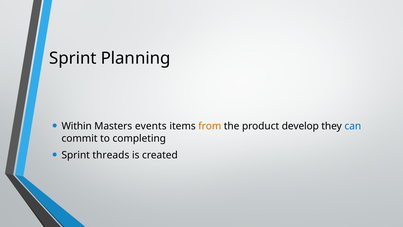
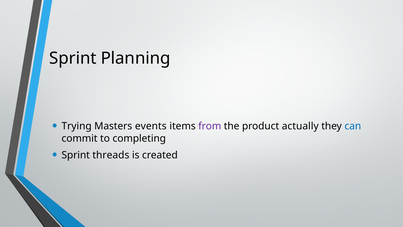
Within: Within -> Trying
from colour: orange -> purple
develop: develop -> actually
